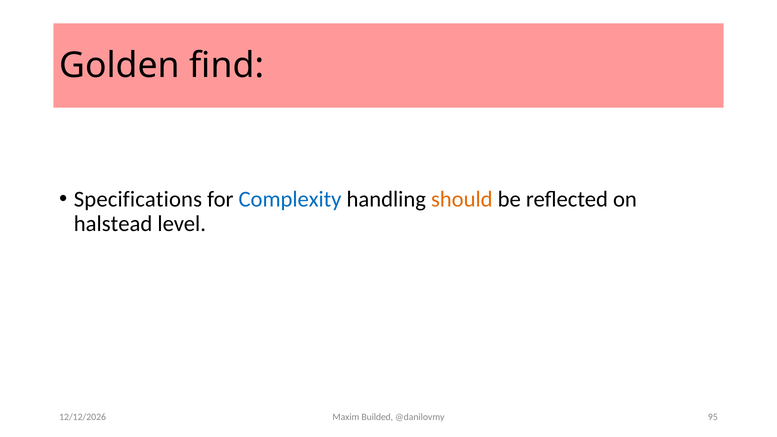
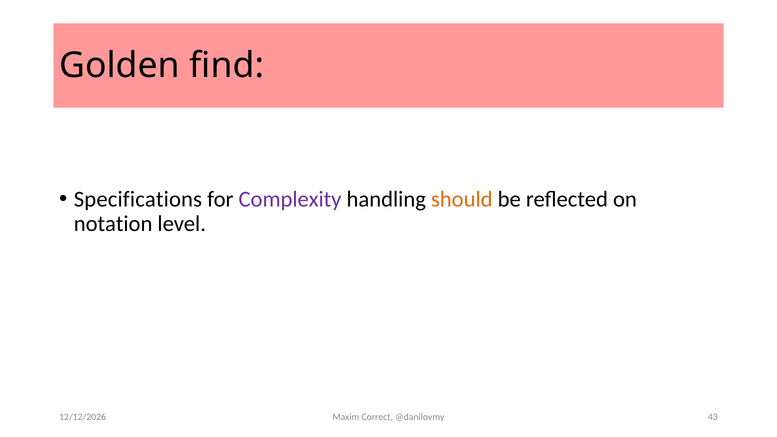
Complexity colour: blue -> purple
halstead: halstead -> notation
Builded: Builded -> Correct
95: 95 -> 43
